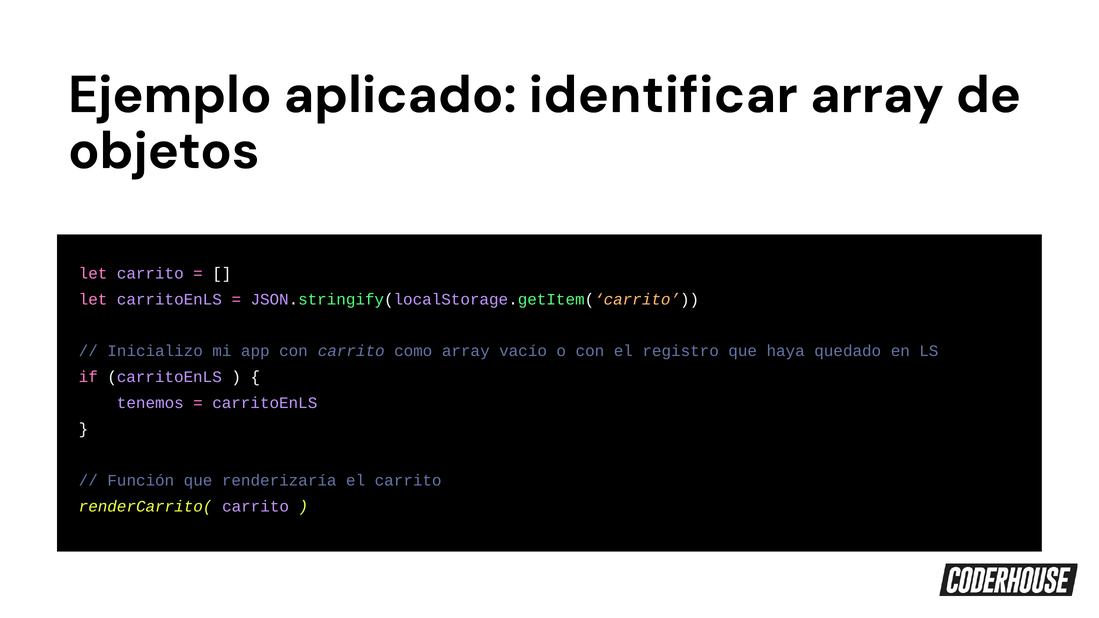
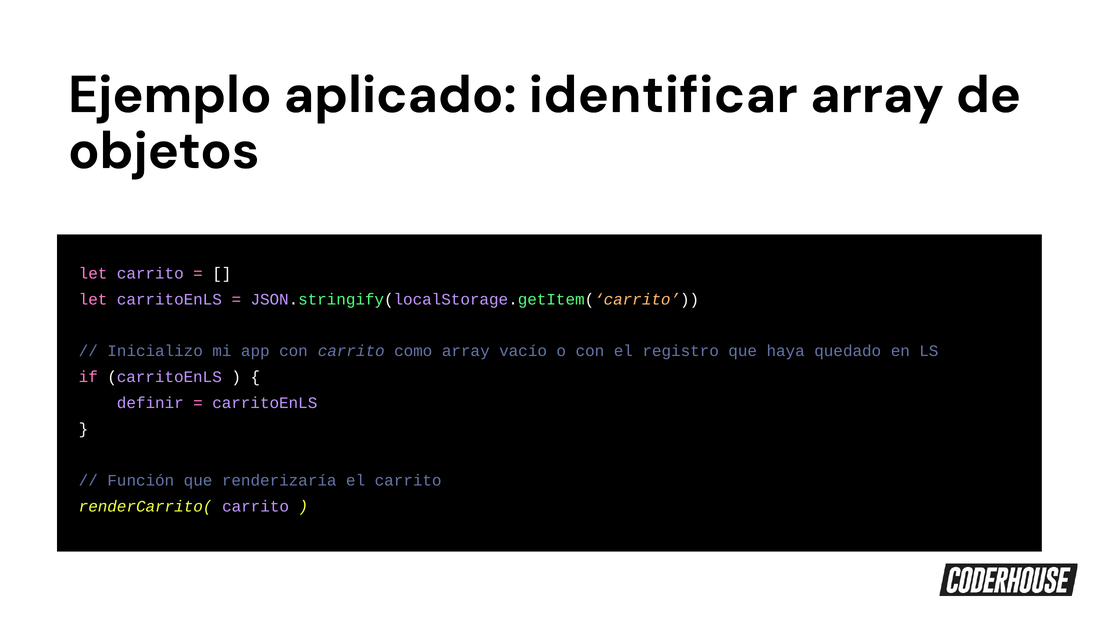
tenemos: tenemos -> definir
